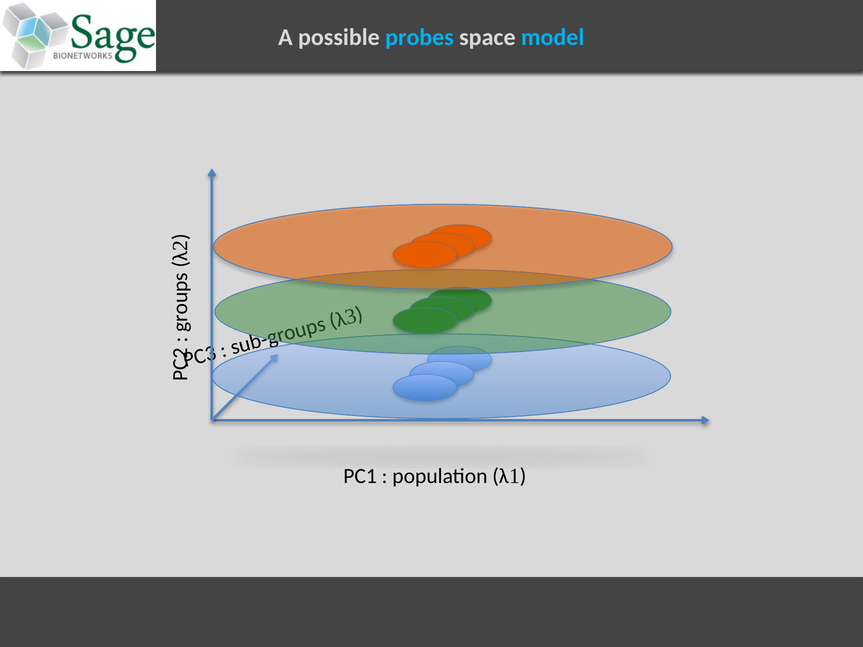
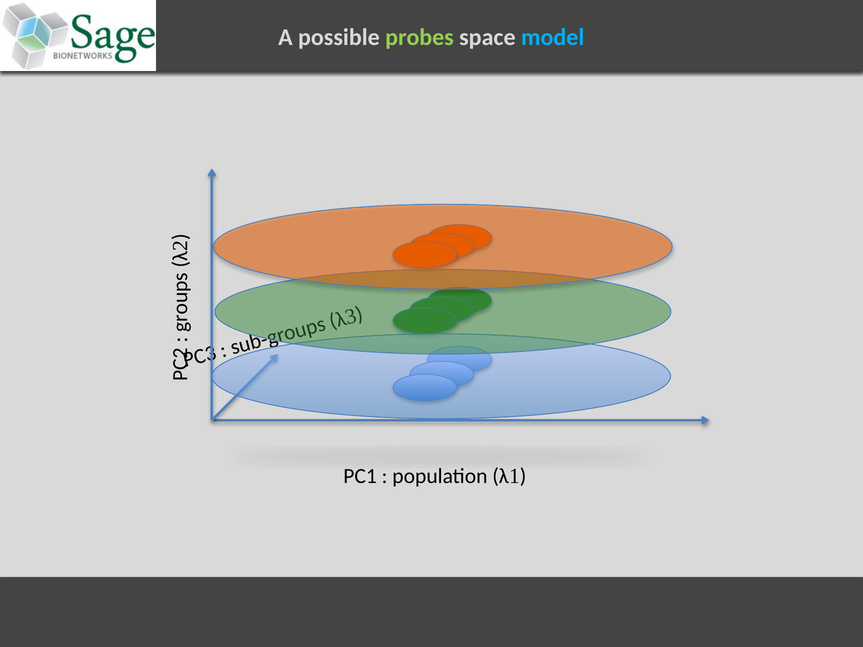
probes colour: light blue -> light green
